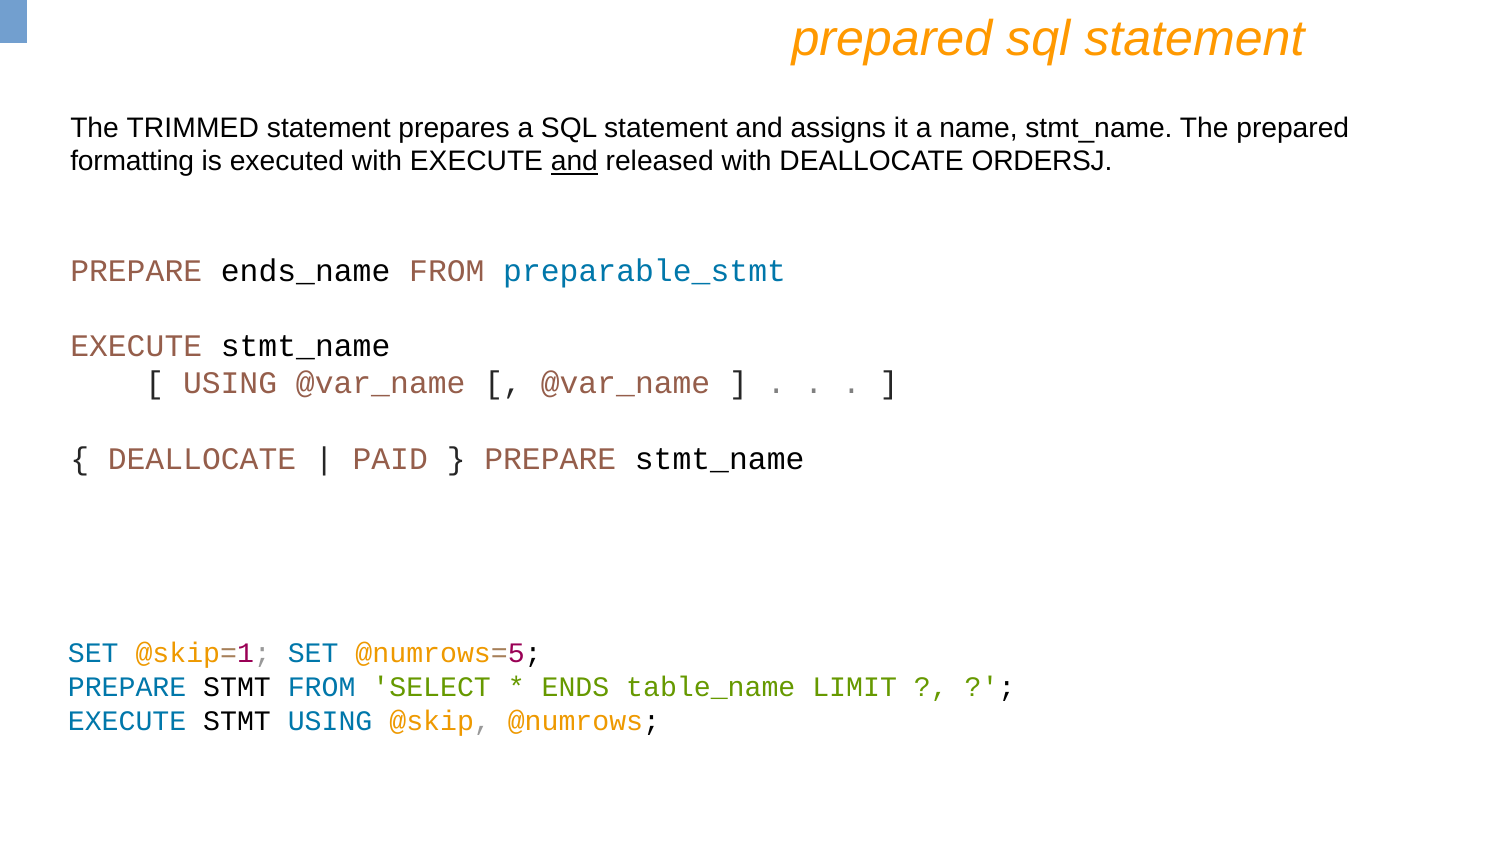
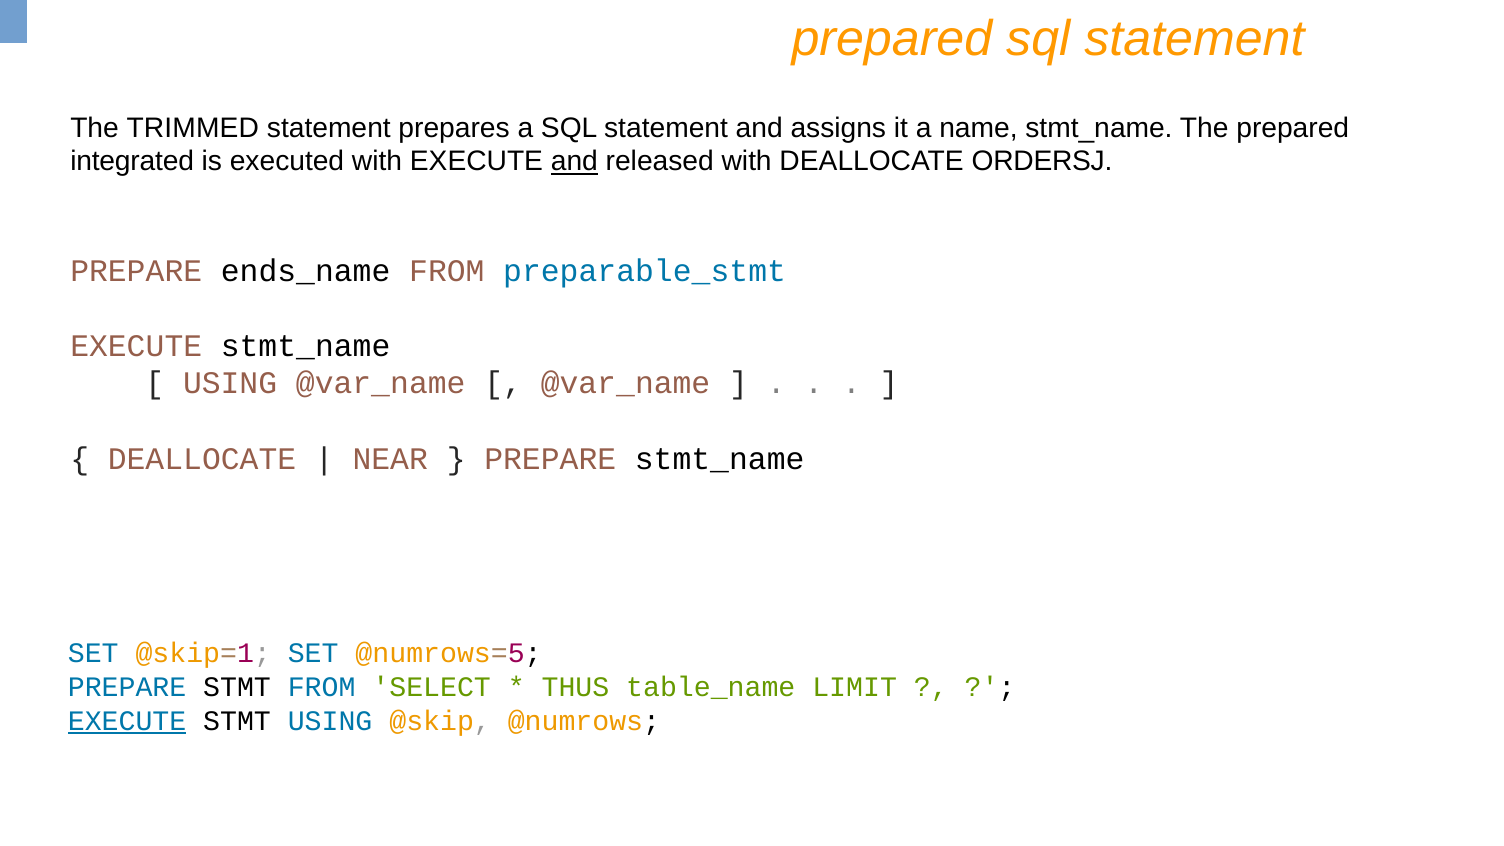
formatting: formatting -> integrated
PAID: PAID -> NEAR
ENDS: ENDS -> THUS
EXECUTE at (127, 721) underline: none -> present
